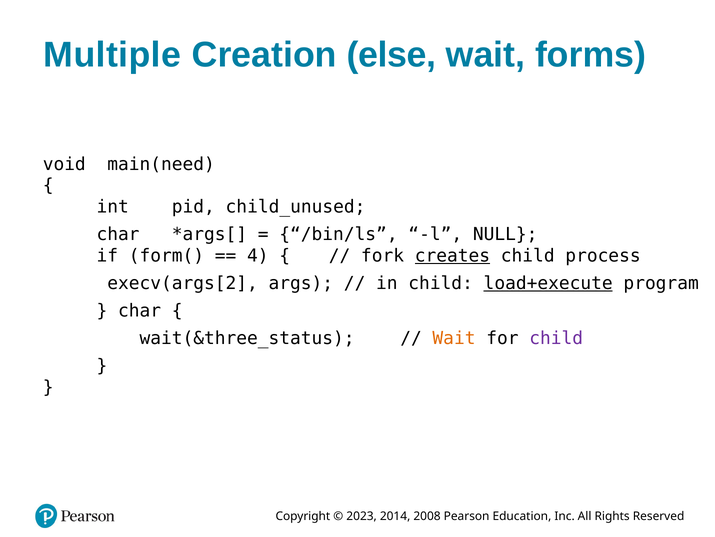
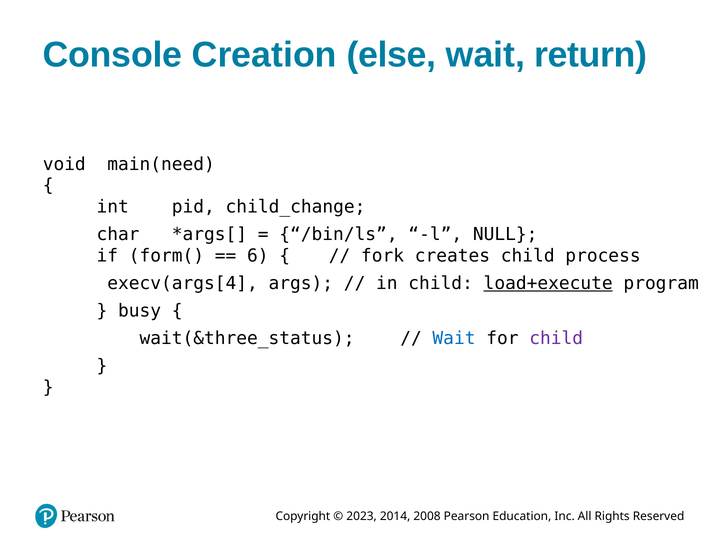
Multiple: Multiple -> Console
forms: forms -> return
child_unused: child_unused -> child_change
4: 4 -> 6
creates underline: present -> none
execv(args[2: execv(args[2 -> execv(args[4
char at (140, 310): char -> busy
Wait at (454, 338) colour: orange -> blue
